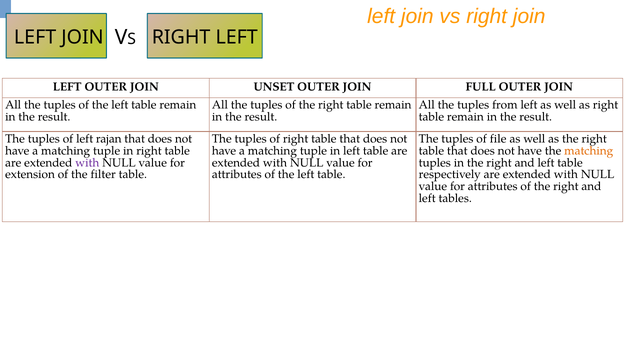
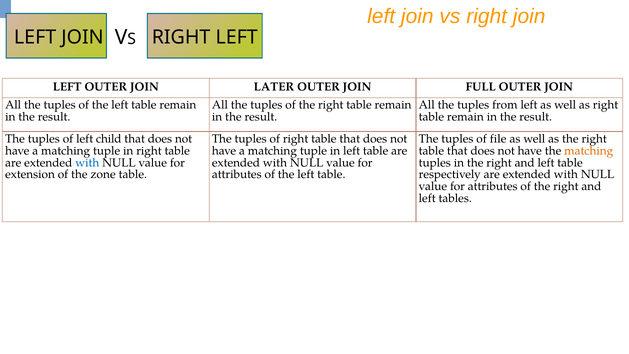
UNSET: UNSET -> LATER
rajan: rajan -> child
with at (87, 163) colour: purple -> blue
filter: filter -> zone
